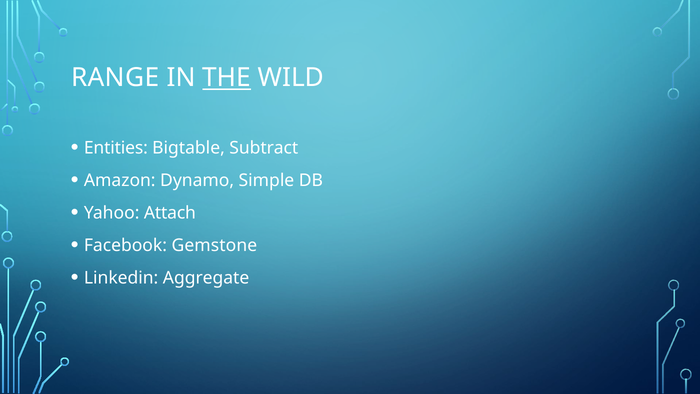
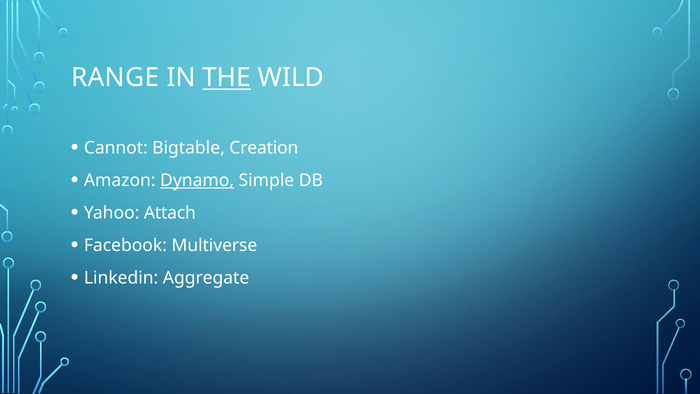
Entities: Entities -> Cannot
Subtract: Subtract -> Creation
Dynamo underline: none -> present
Gemstone: Gemstone -> Multiverse
